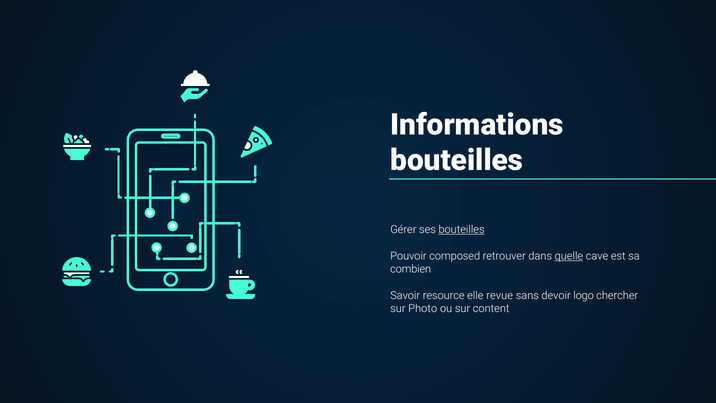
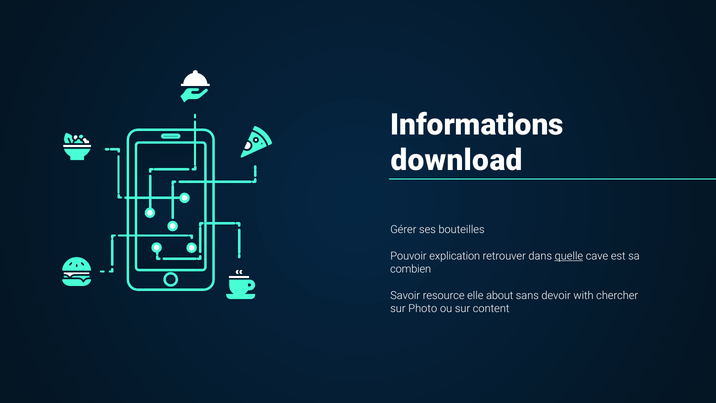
bouteilles at (457, 161): bouteilles -> download
bouteilles at (462, 230) underline: present -> none
composed: composed -> explication
revue: revue -> about
logo: logo -> with
